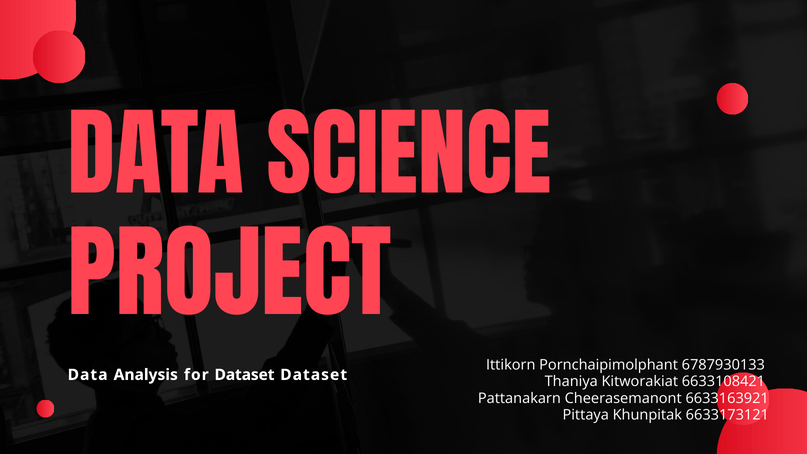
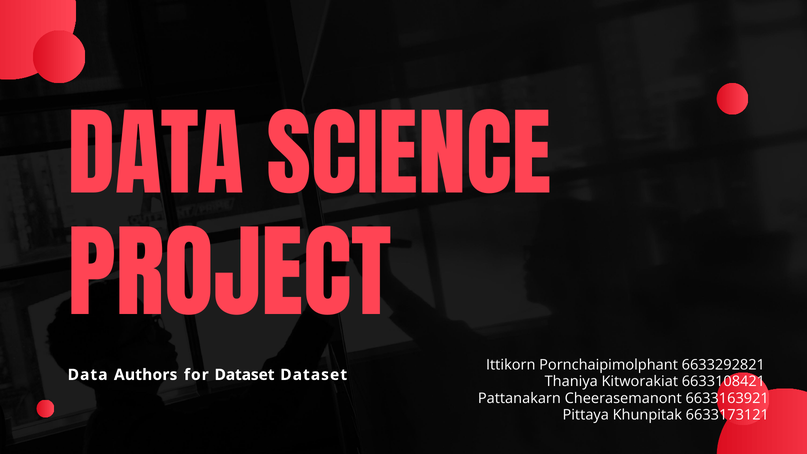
6787930133: 6787930133 -> 6633292821
Analysis: Analysis -> Authors
